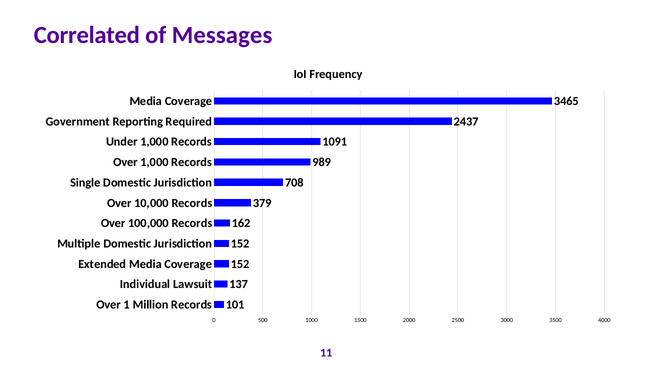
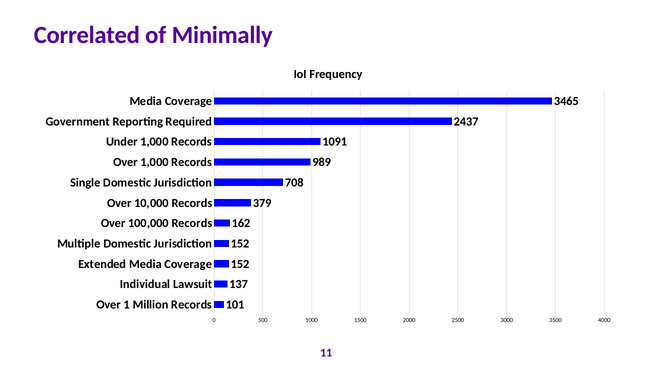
Messages: Messages -> Minimally
